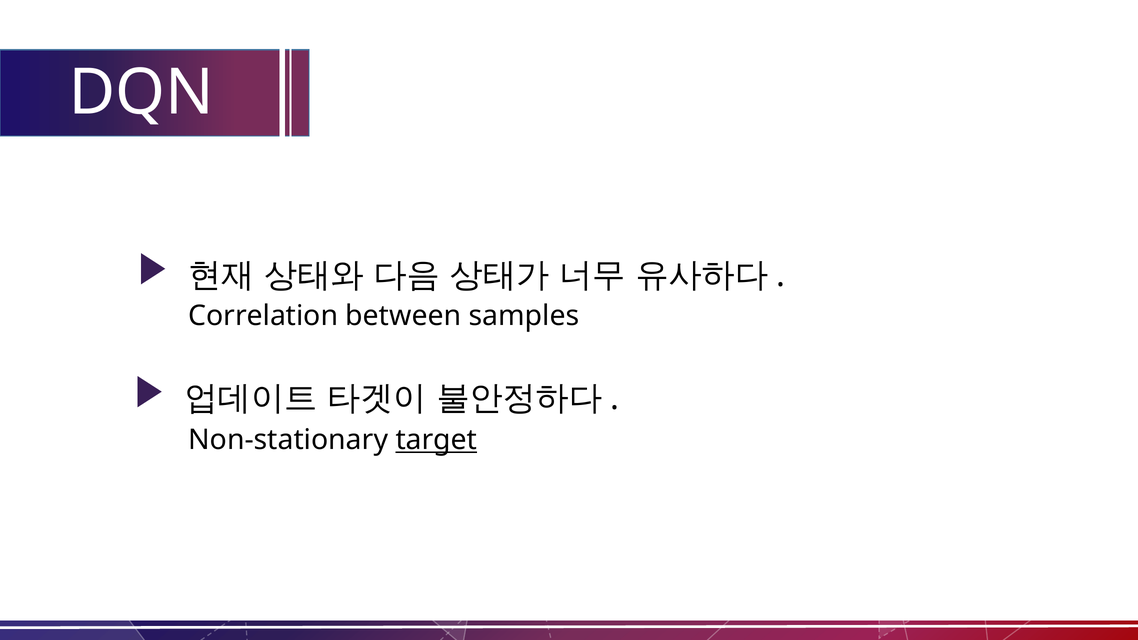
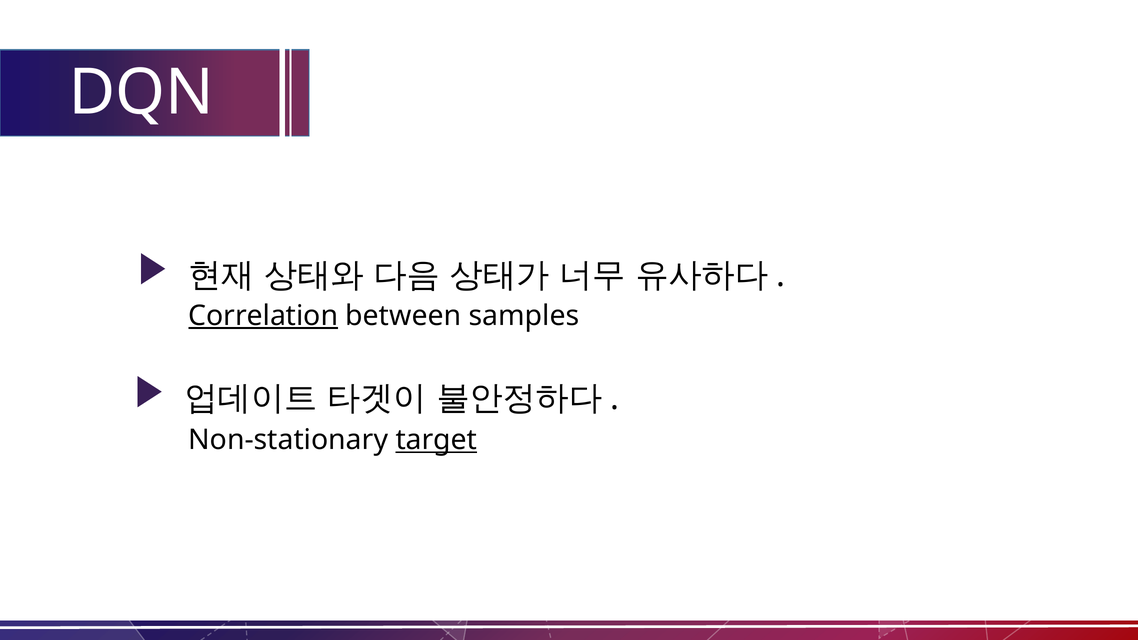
Correlation underline: none -> present
